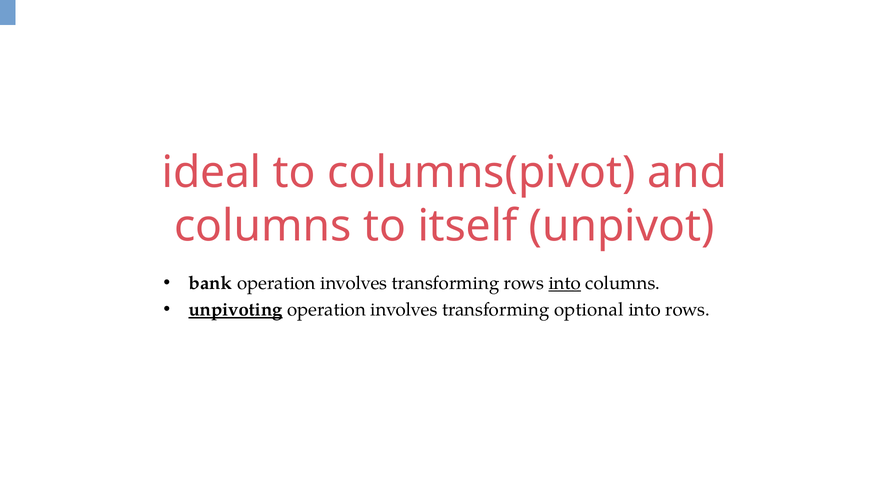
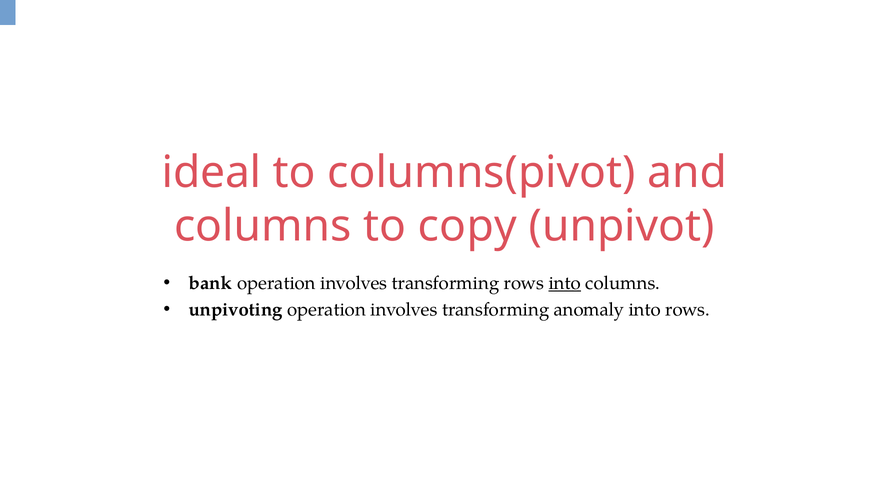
itself: itself -> copy
unpivoting underline: present -> none
optional: optional -> anomaly
